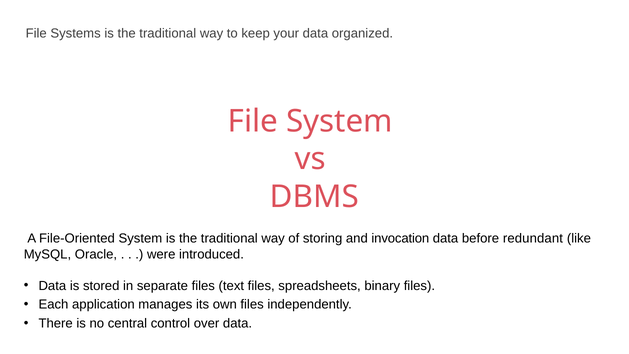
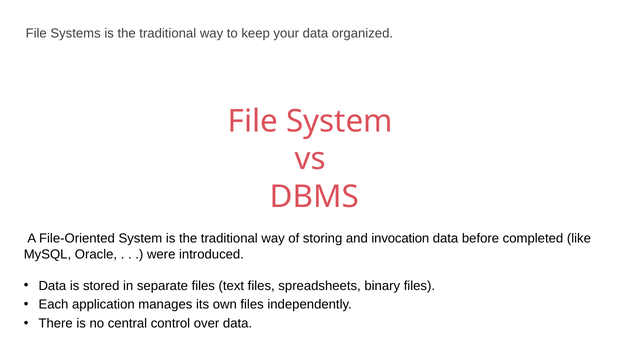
redundant: redundant -> completed
